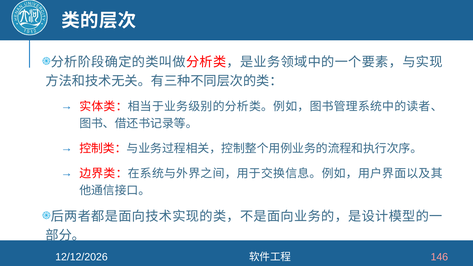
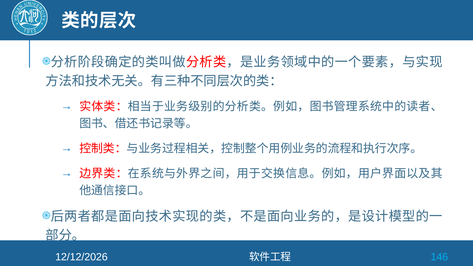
146 colour: pink -> light blue
